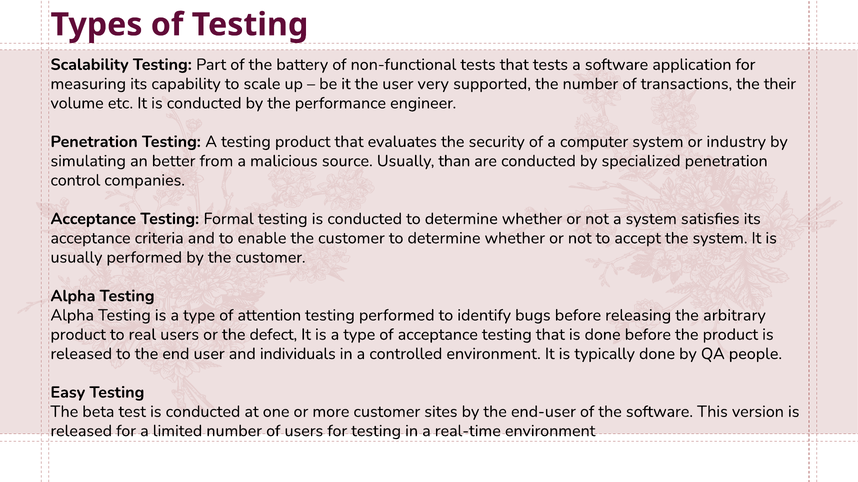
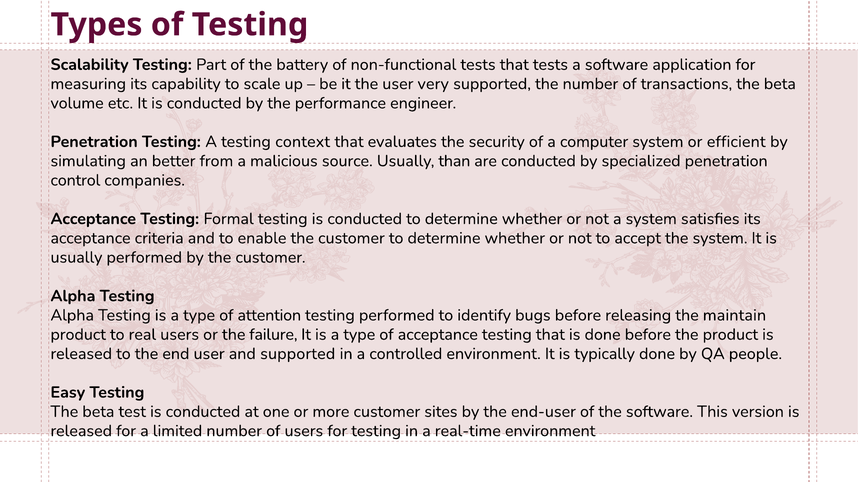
transactions the their: their -> beta
testing product: product -> context
industry: industry -> efficient
arbitrary: arbitrary -> maintain
defect: defect -> failure
and individuals: individuals -> supported
